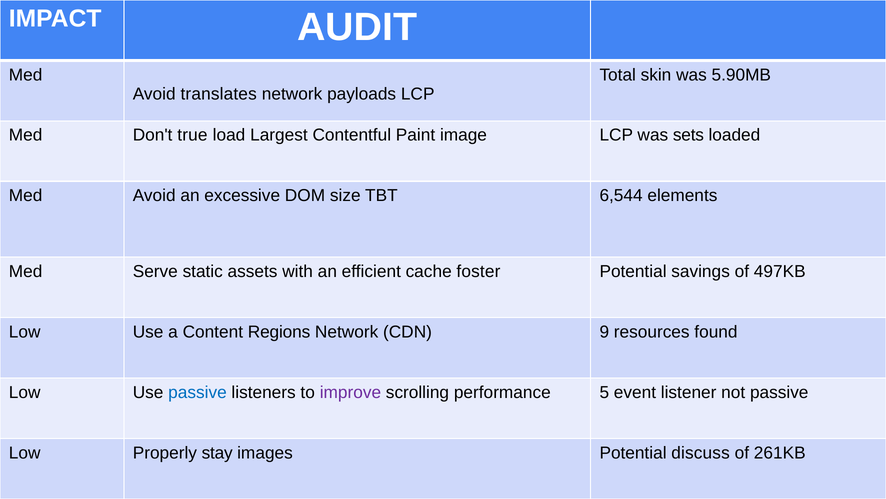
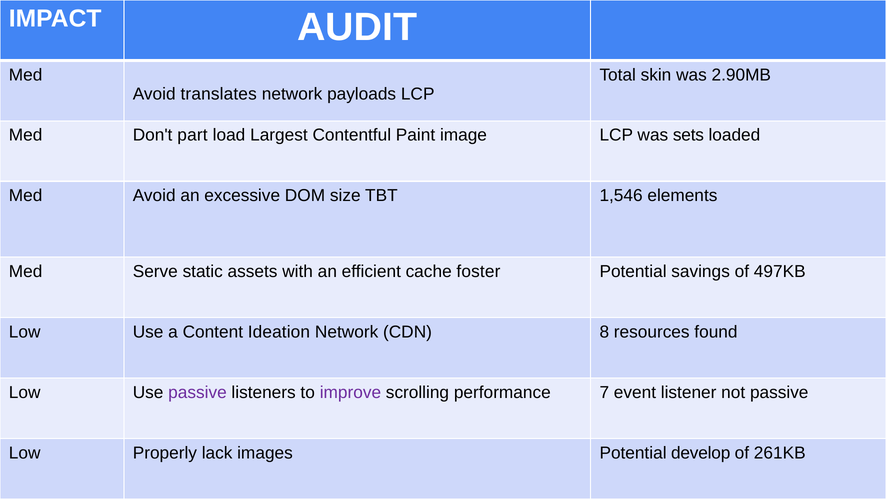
5.90MB: 5.90MB -> 2.90MB
true: true -> part
6,544: 6,544 -> 1,546
Regions: Regions -> Ideation
9: 9 -> 8
passive at (197, 392) colour: blue -> purple
5: 5 -> 7
stay: stay -> lack
discuss: discuss -> develop
